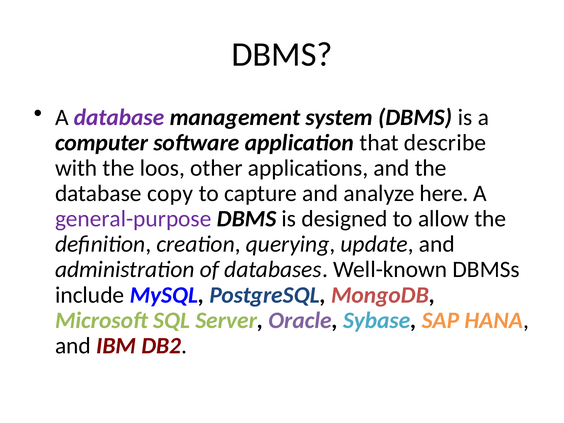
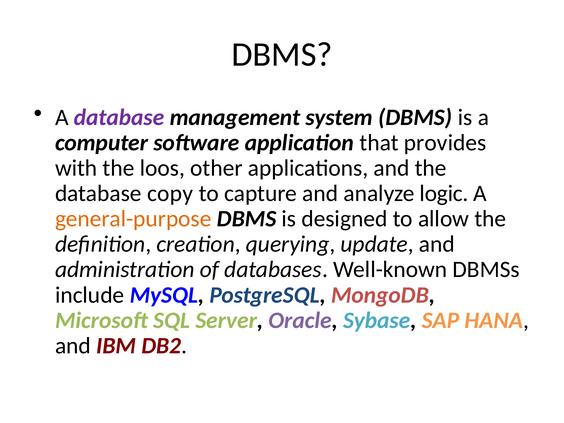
describe: describe -> provides
here: here -> logic
general-purpose colour: purple -> orange
